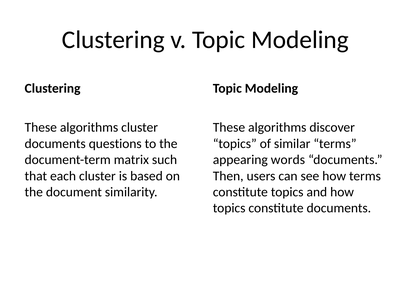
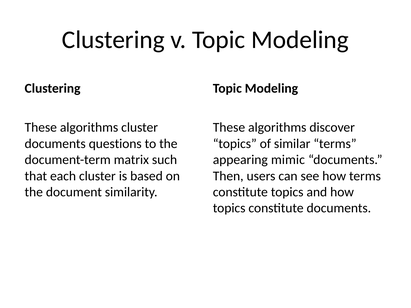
words: words -> mimic
